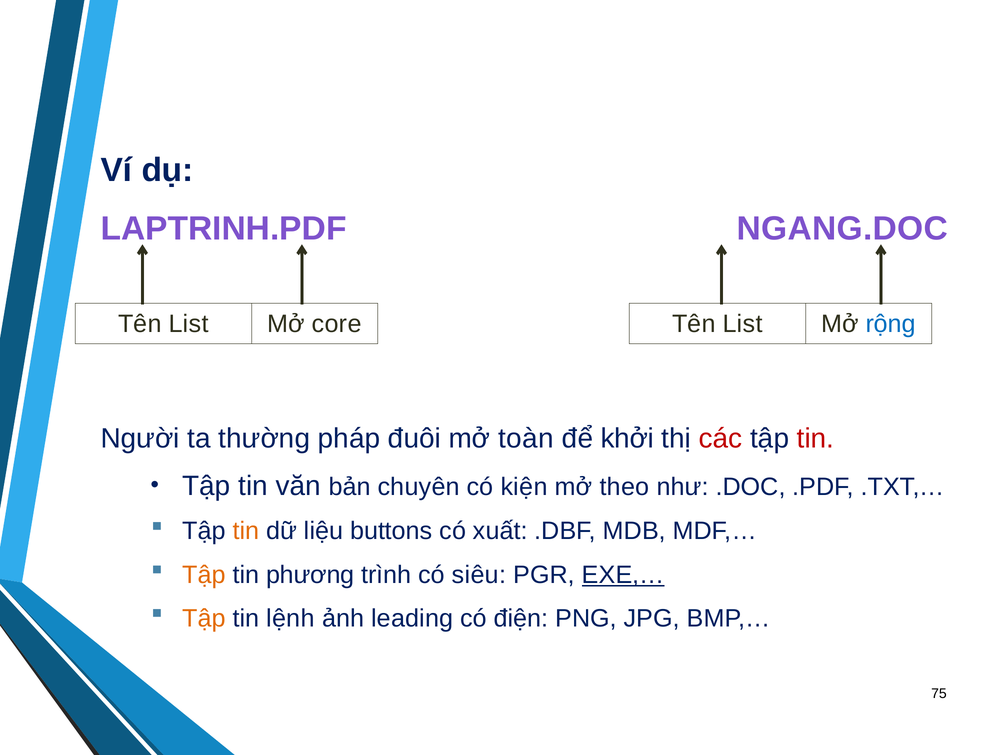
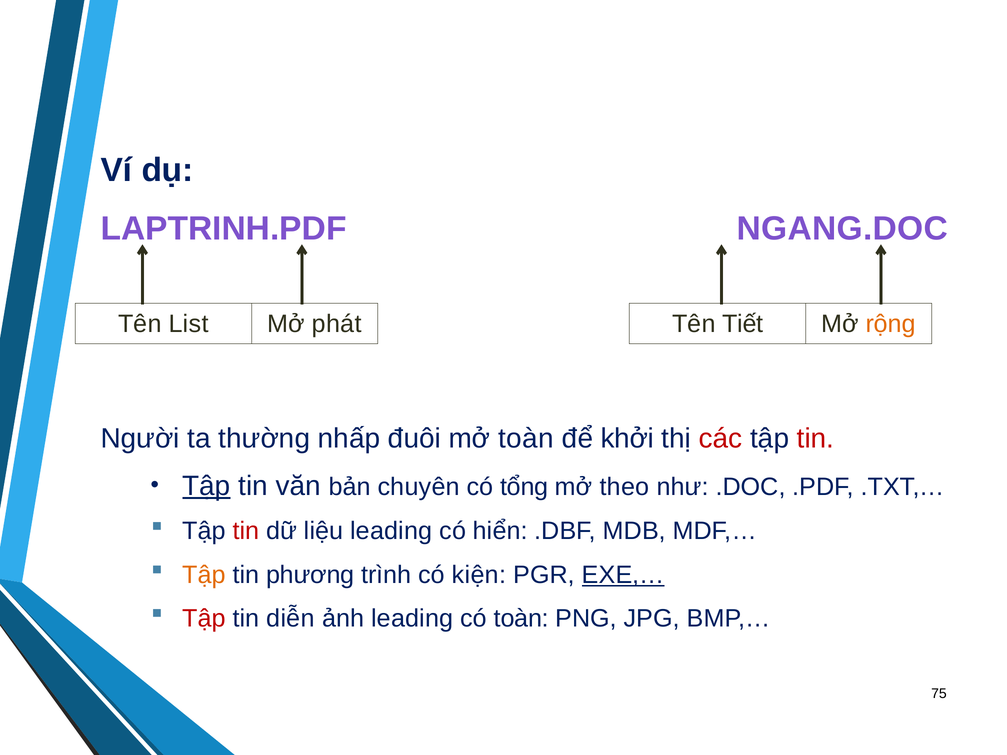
core: core -> phát
List at (743, 324): List -> Tiết
rộng colour: blue -> orange
pháp: pháp -> nhấp
Tập at (206, 486) underline: none -> present
kiện: kiện -> tổng
tin at (246, 531) colour: orange -> red
liệu buttons: buttons -> leading
xuất: xuất -> hiển
siêu: siêu -> kiện
Tập at (204, 619) colour: orange -> red
lệnh: lệnh -> diễn
có điện: điện -> toàn
